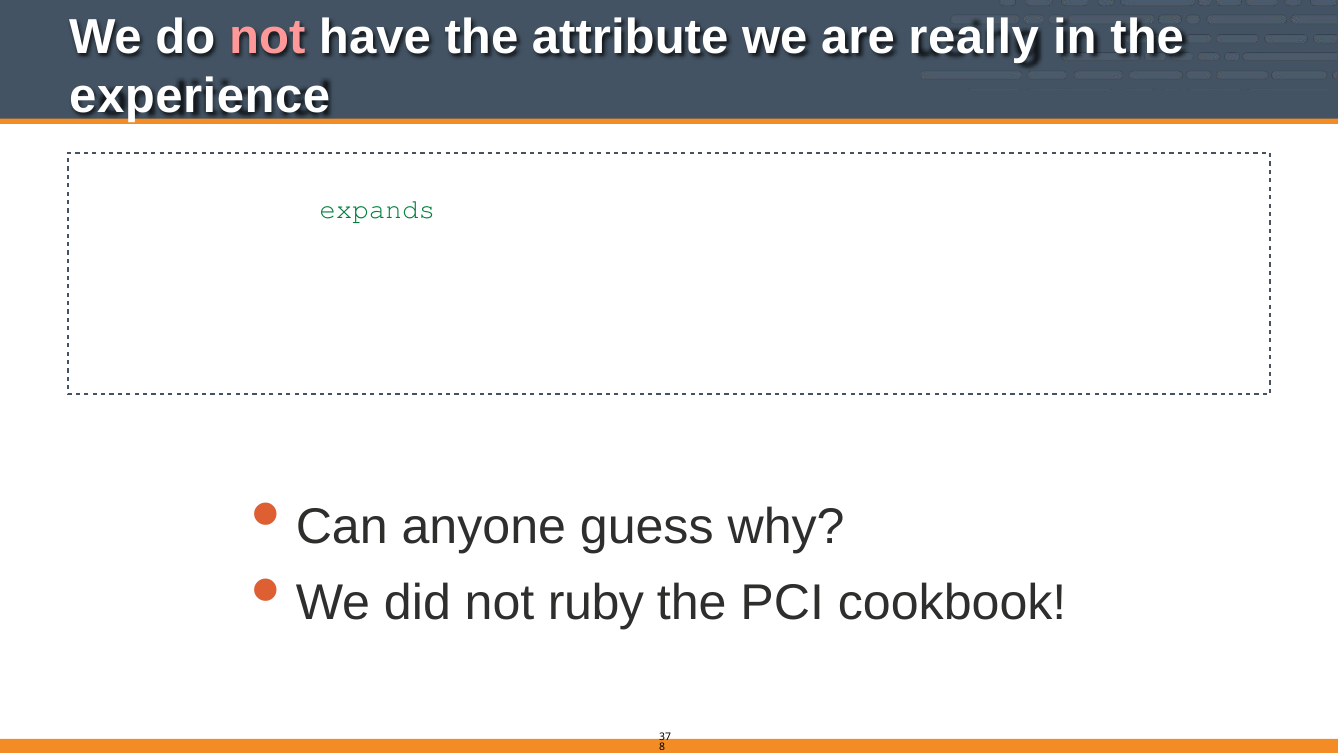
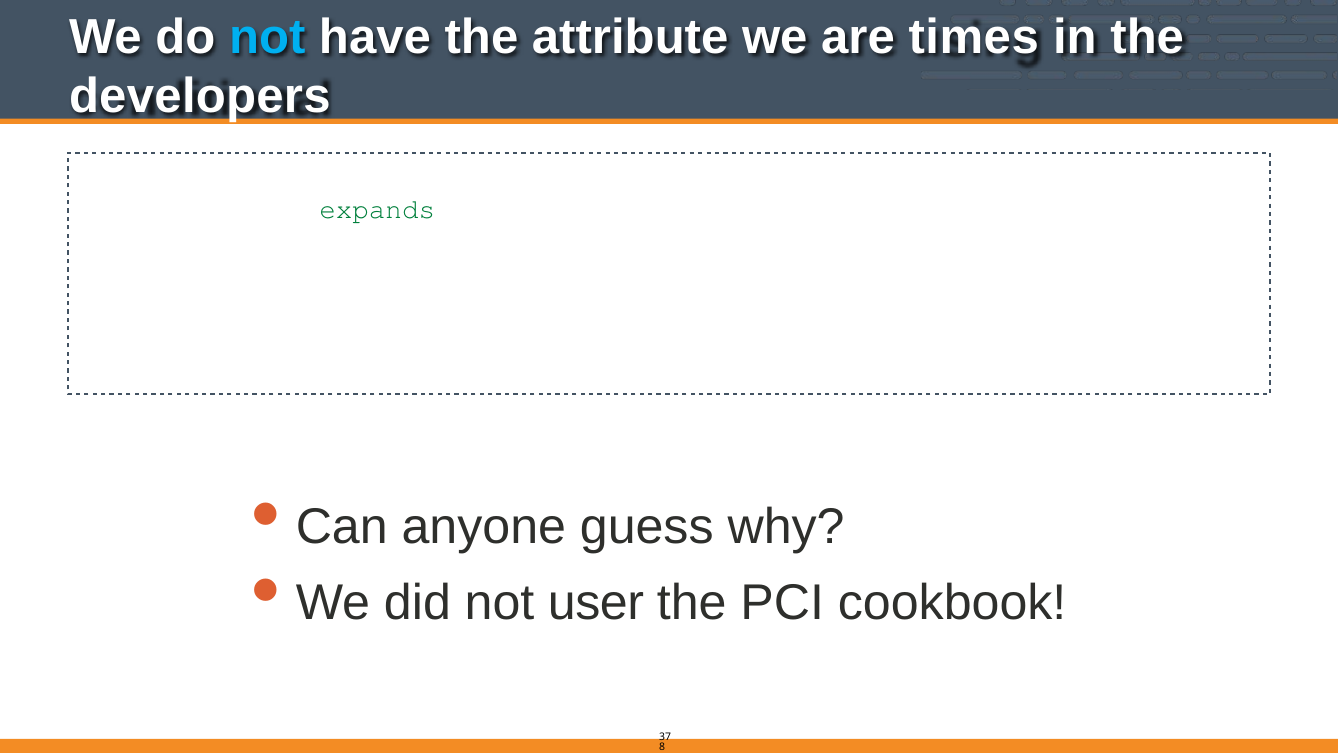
not at (267, 37) colour: pink -> light blue
really: really -> times
experience: experience -> developers
ruby: ruby -> user
